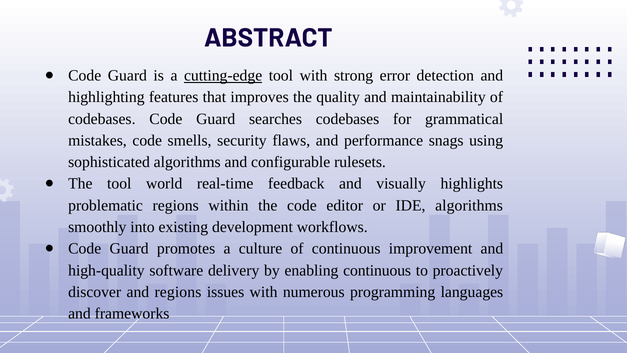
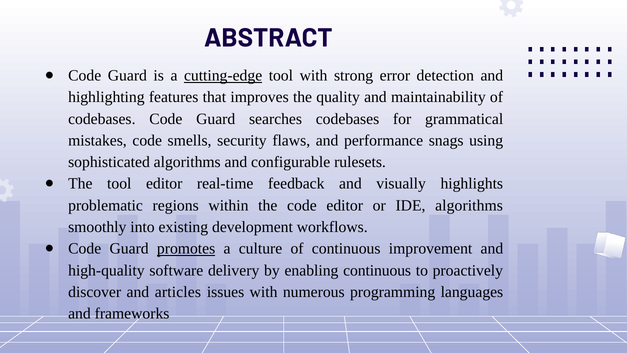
tool world: world -> editor
promotes underline: none -> present
and regions: regions -> articles
